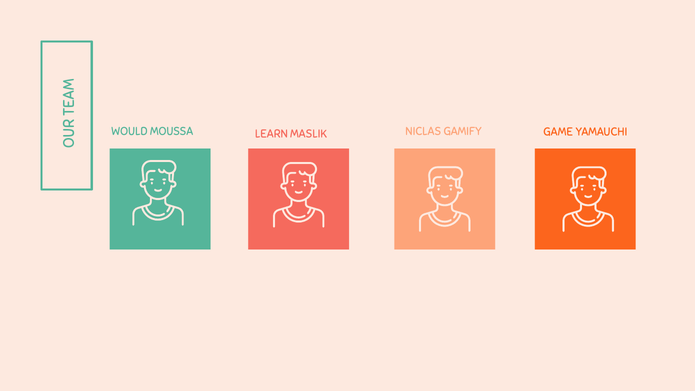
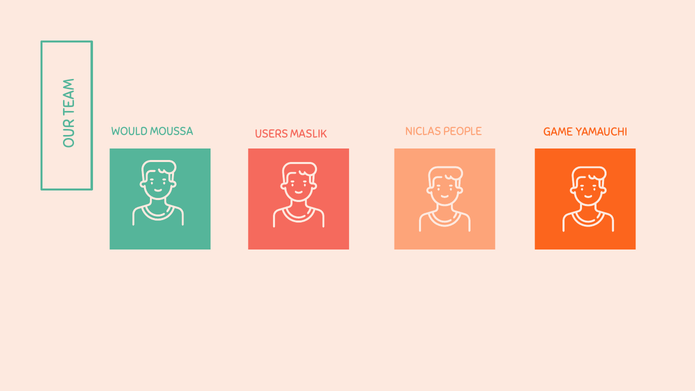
LEARN: LEARN -> USERS
GAMIFY: GAMIFY -> PEOPLE
